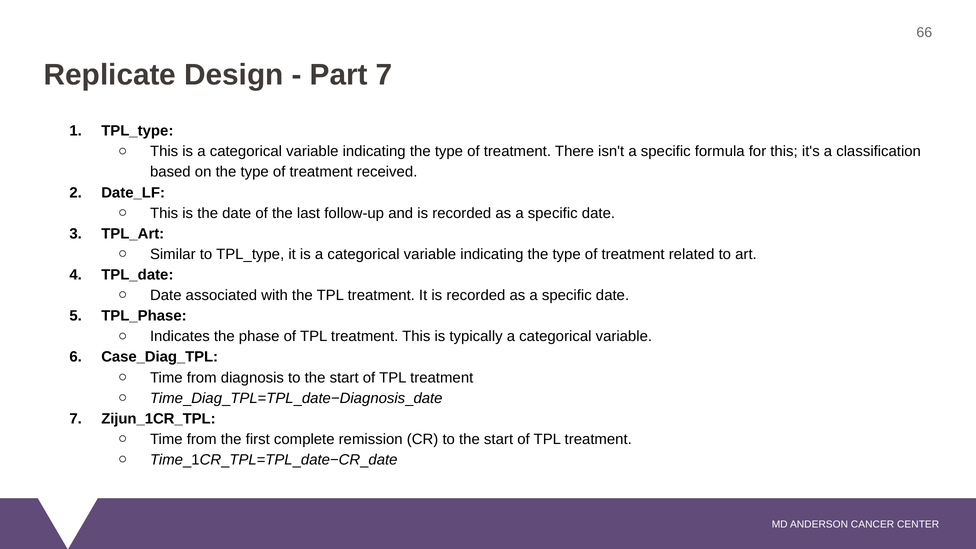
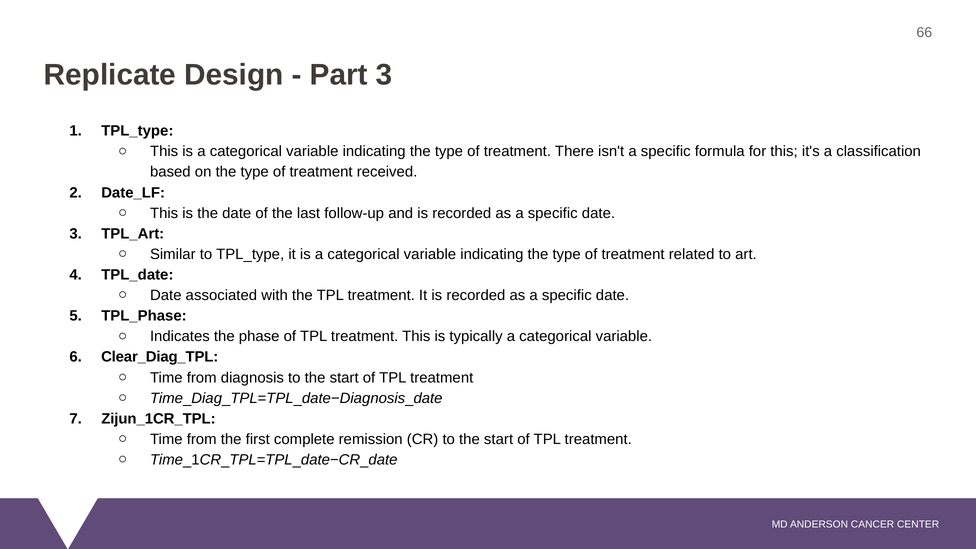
Part 7: 7 -> 3
Case_Diag_TPL: Case_Diag_TPL -> Clear_Diag_TPL
